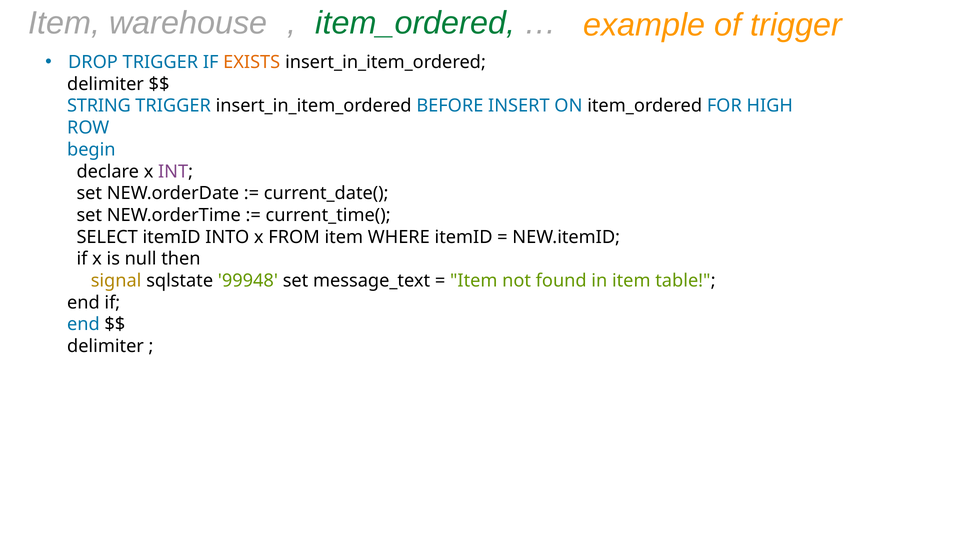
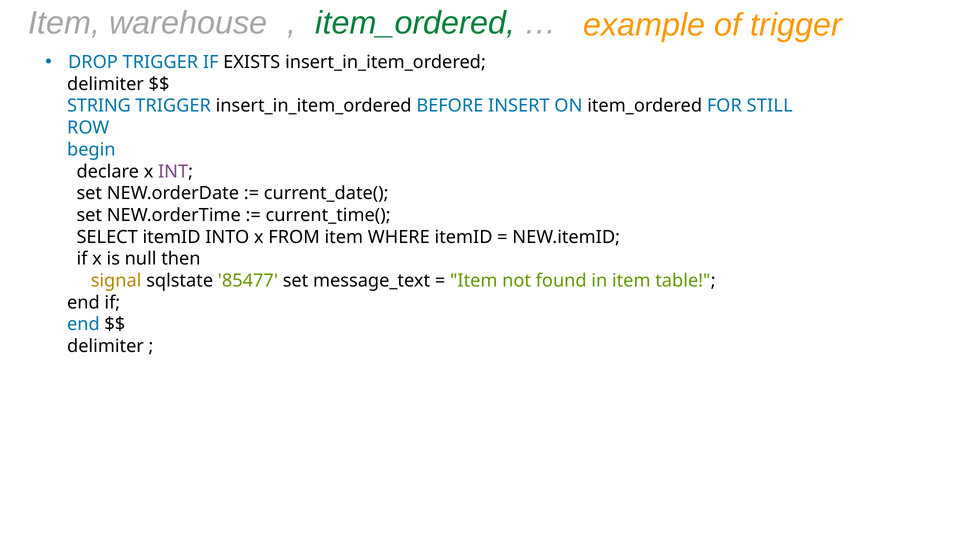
EXISTS colour: orange -> black
HIGH: HIGH -> STILL
99948: 99948 -> 85477
